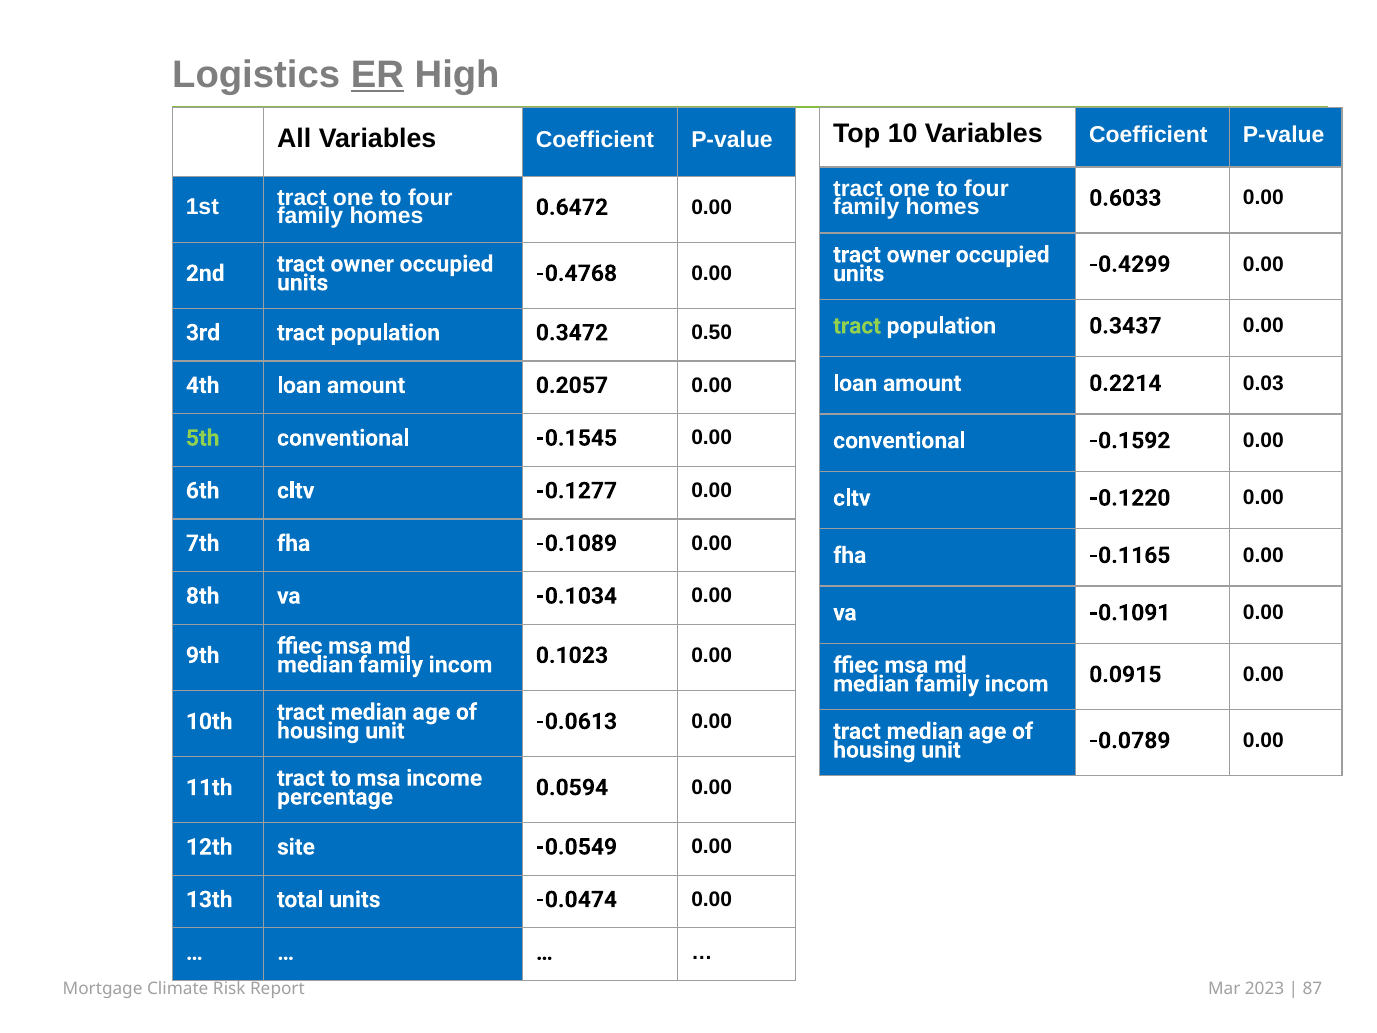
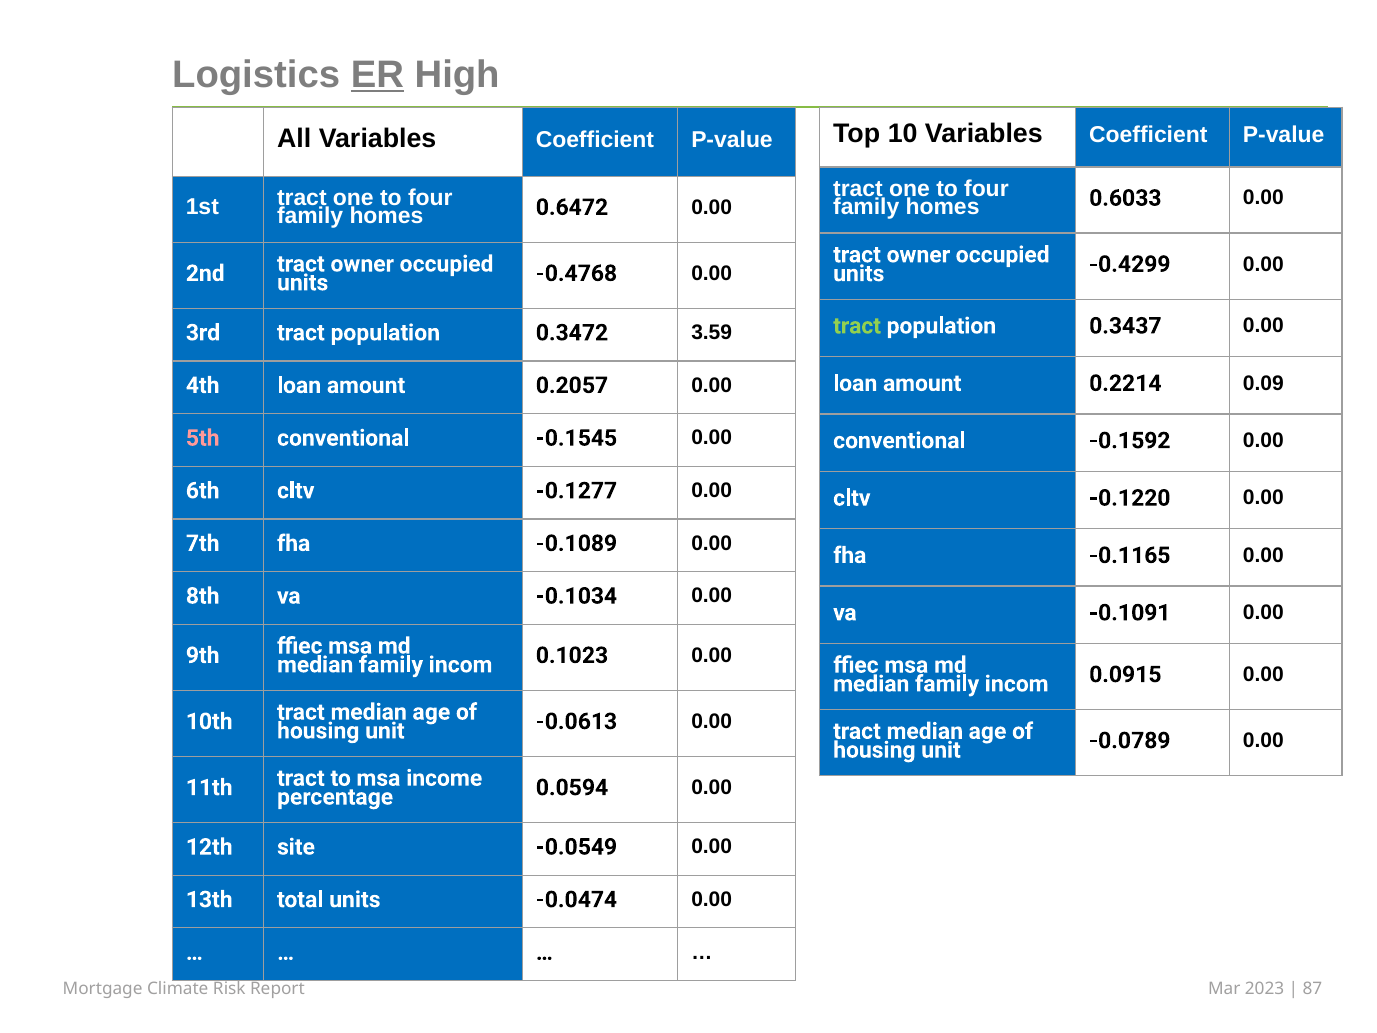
0.50: 0.50 -> 3.59
0.03: 0.03 -> 0.09
5th colour: light green -> pink
